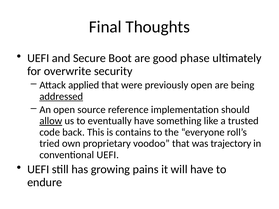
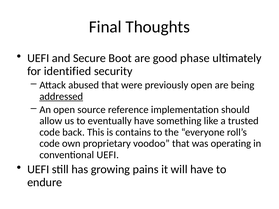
overwrite: overwrite -> identified
applied: applied -> abused
allow underline: present -> none
tried at (50, 144): tried -> code
trajectory: trajectory -> operating
